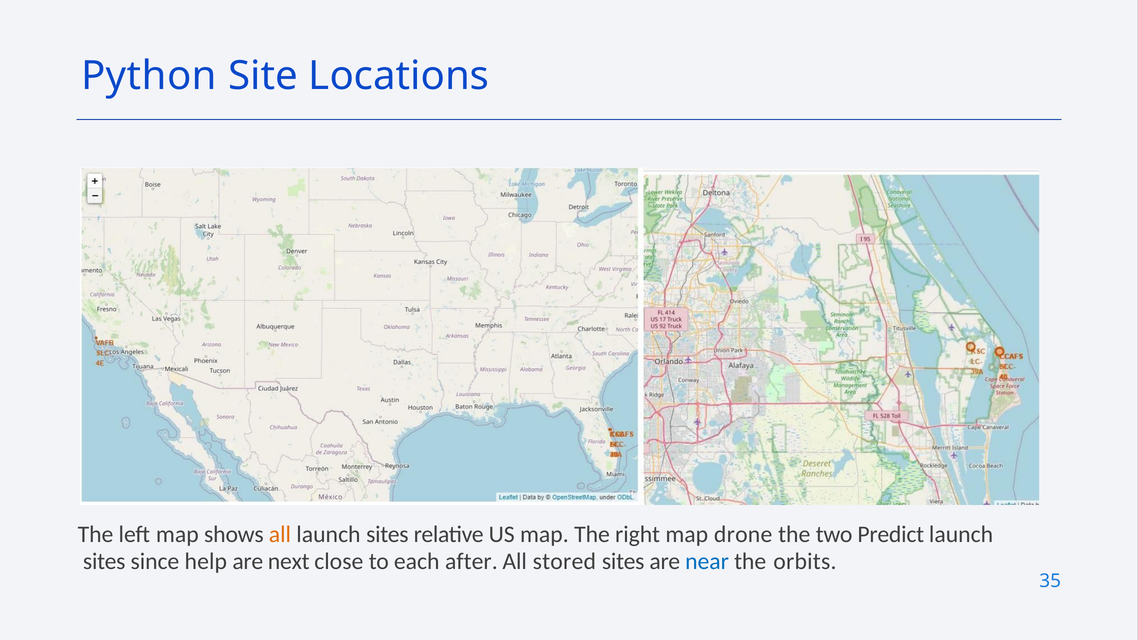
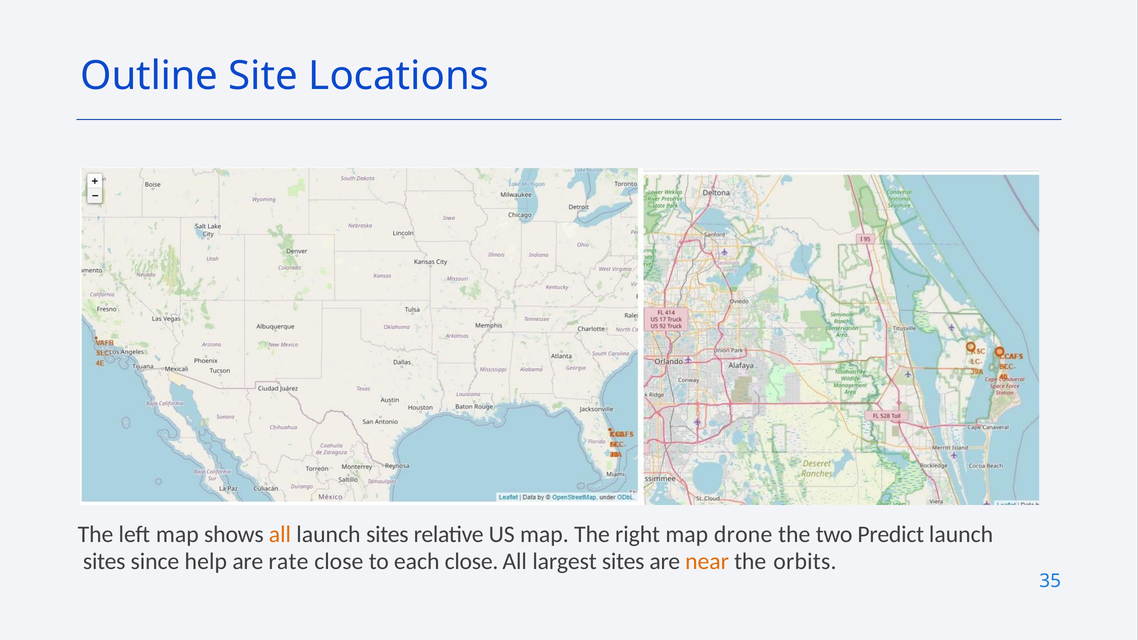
Python: Python -> Outline
next: next -> rate
each after: after -> close
stored: stored -> largest
near colour: blue -> orange
